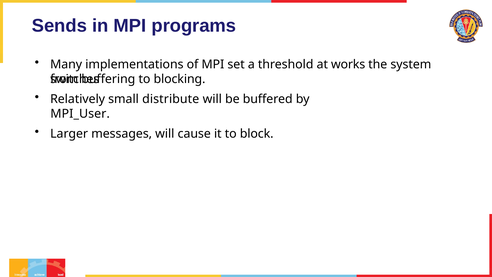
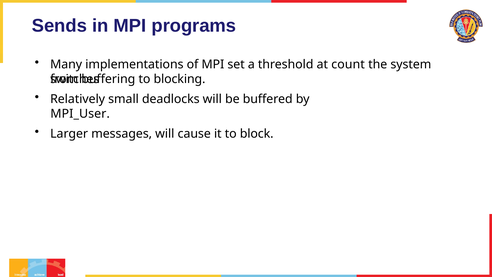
works: works -> count
distribute: distribute -> deadlocks
